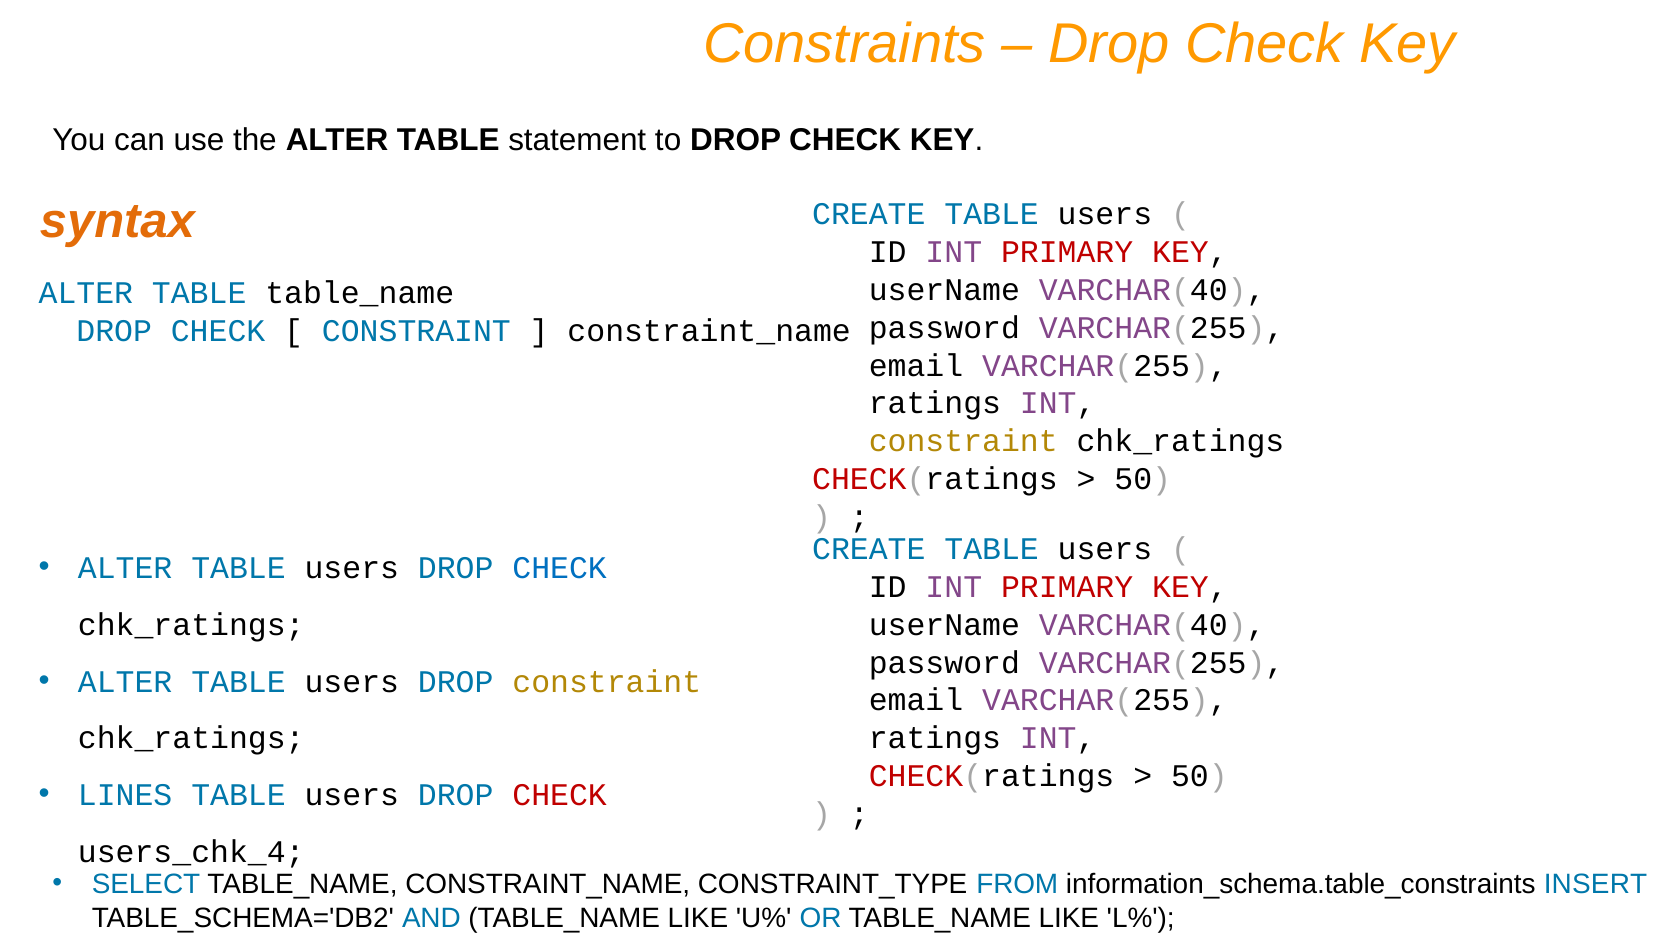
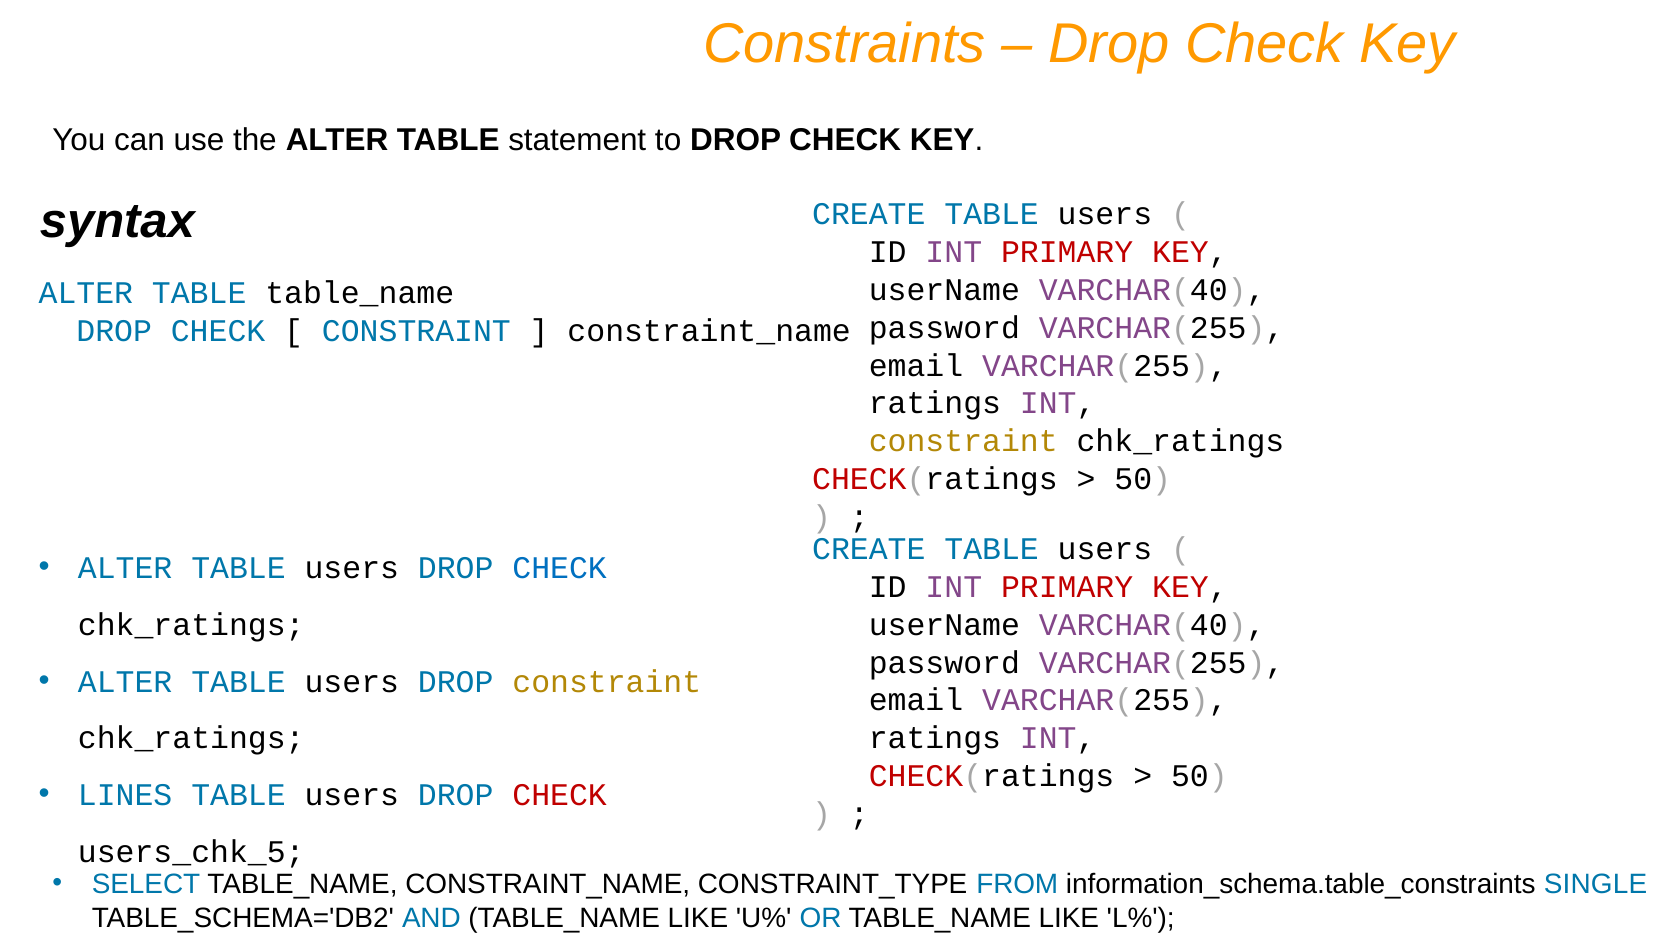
syntax colour: orange -> black
users_chk_4: users_chk_4 -> users_chk_5
INSERT: INSERT -> SINGLE
